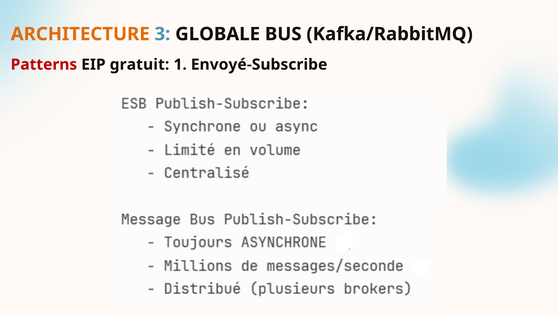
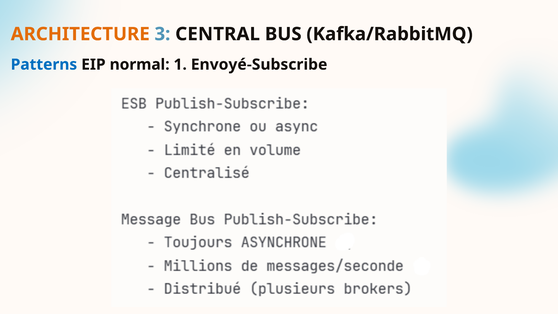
GLOBALE: GLOBALE -> CENTRAL
Patterns colour: red -> blue
gratuit: gratuit -> normal
